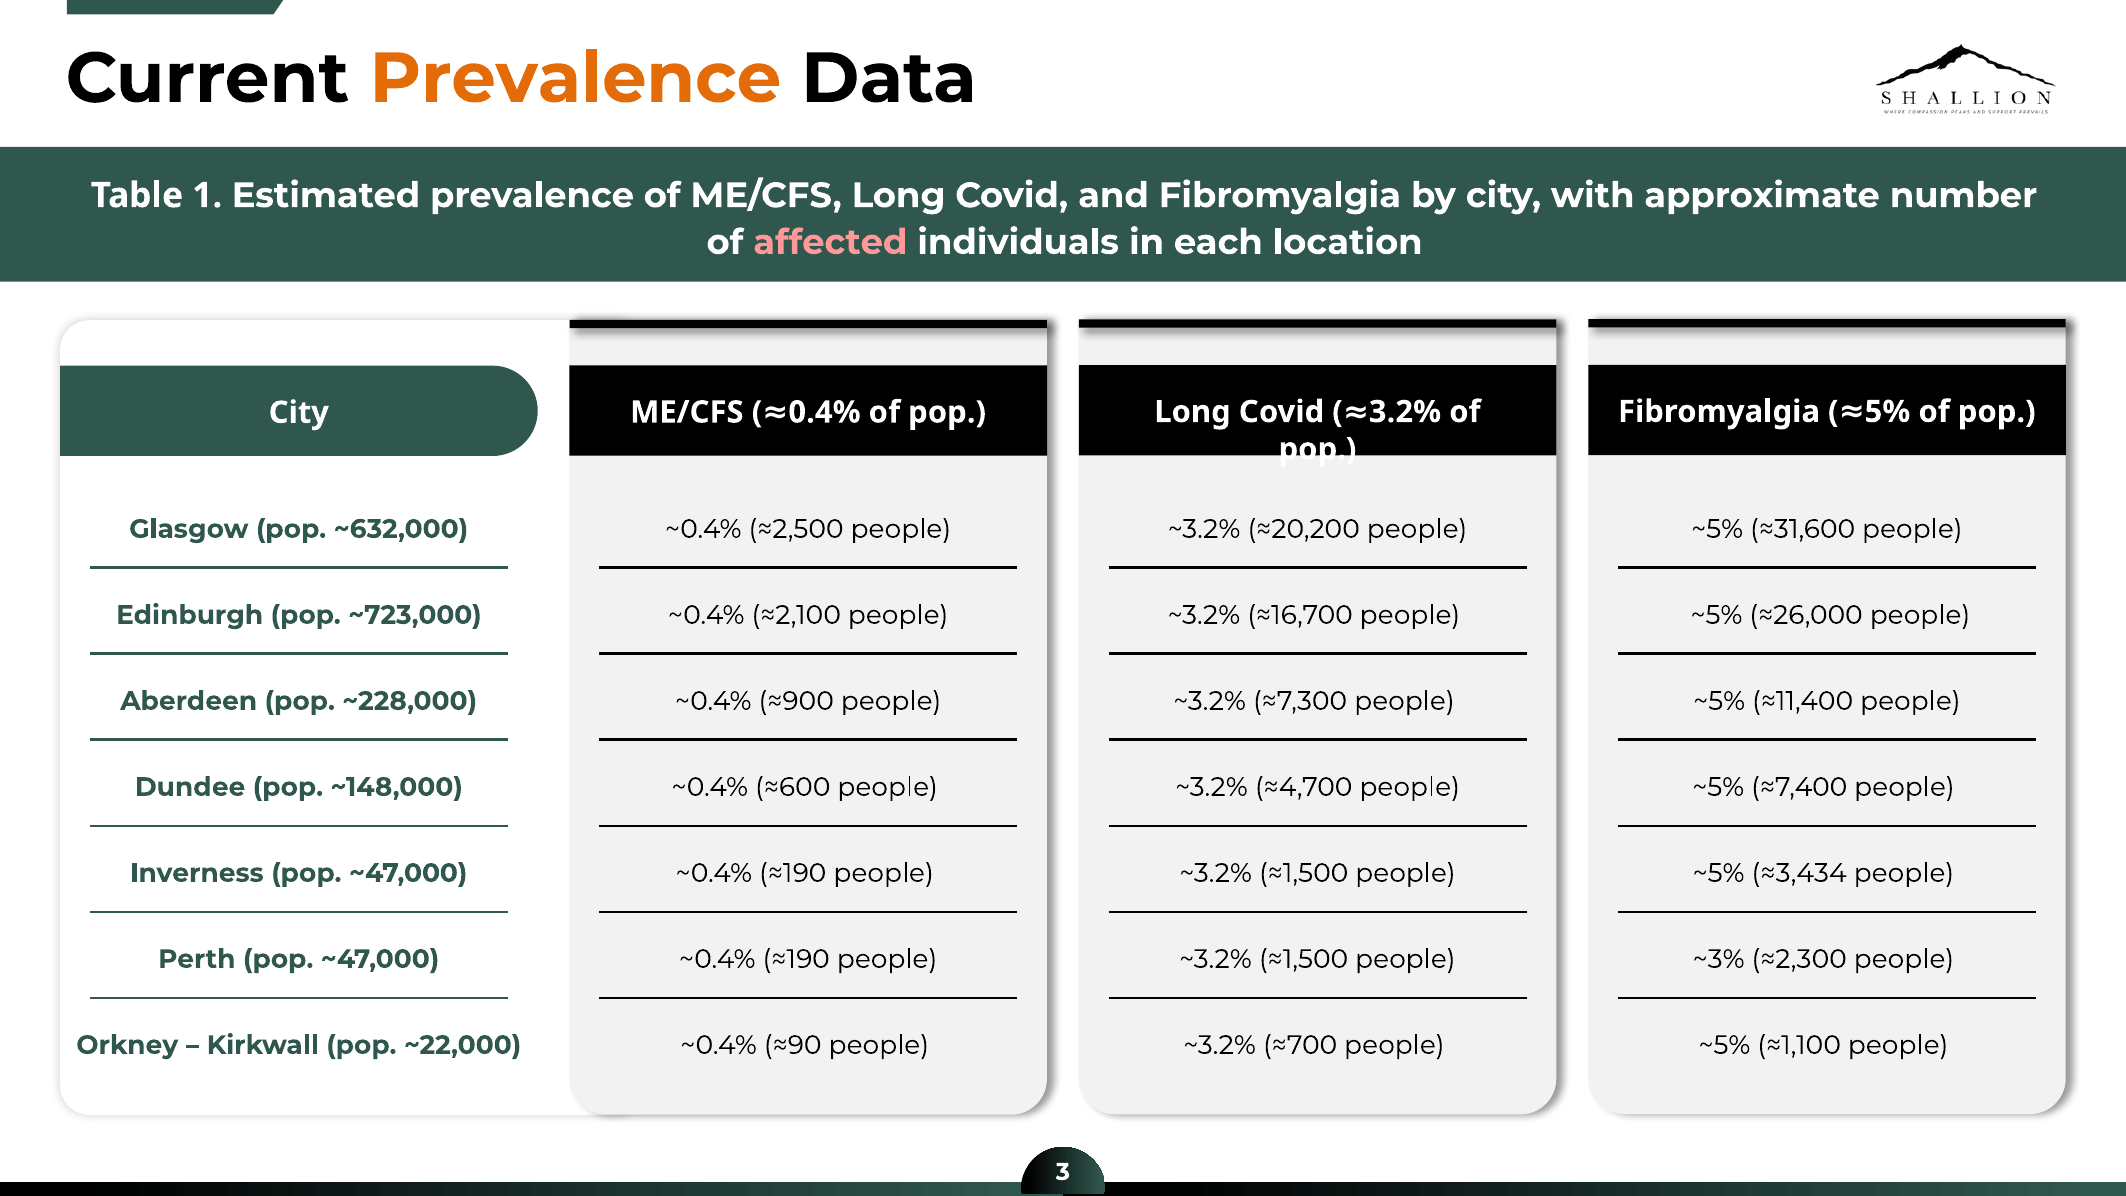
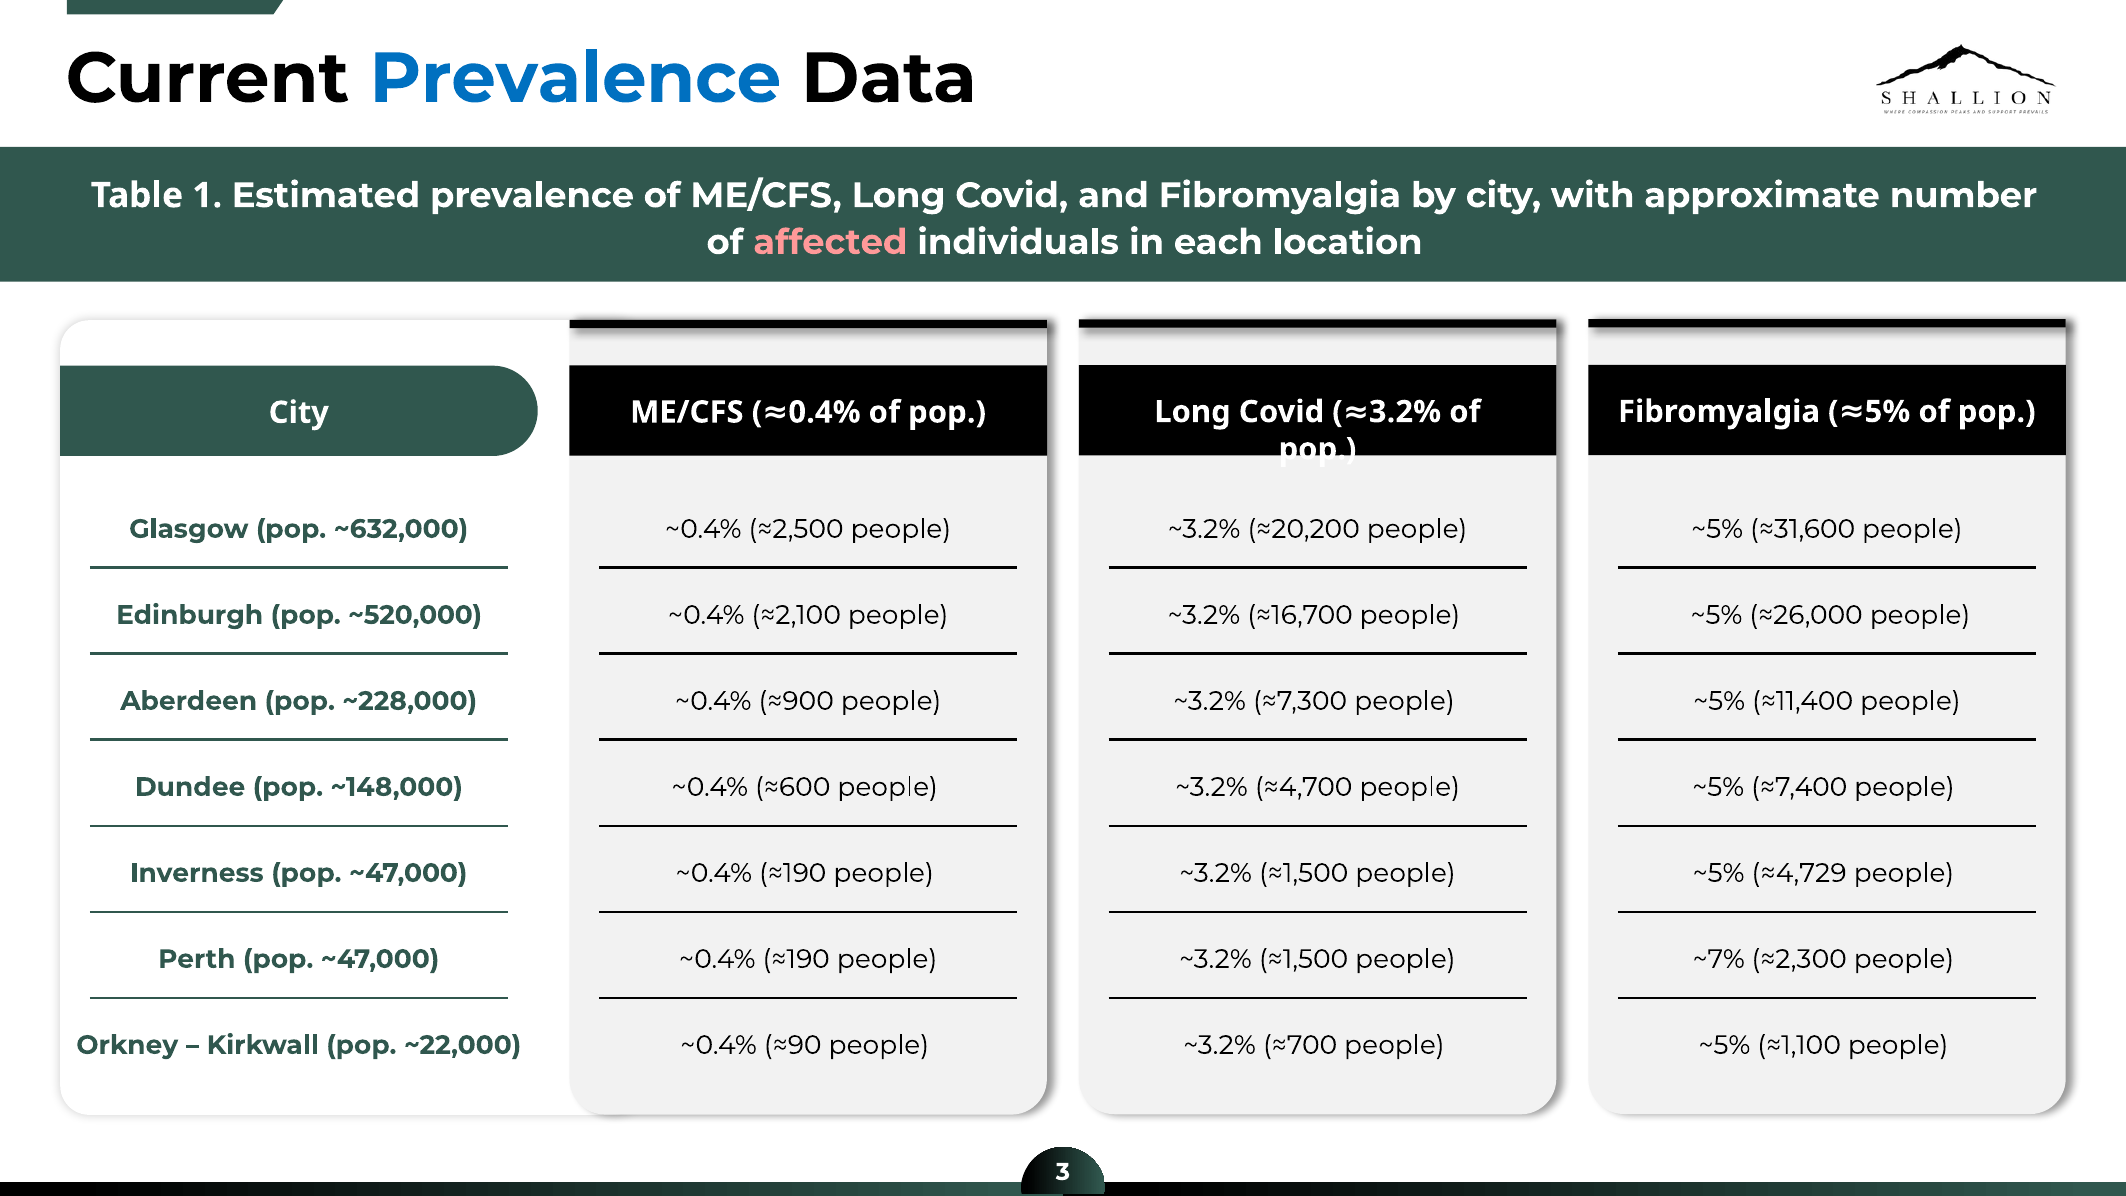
Prevalence at (575, 79) colour: orange -> blue
~723,000: ~723,000 -> ~520,000
≈3,434: ≈3,434 -> ≈4,729
~3%: ~3% -> ~7%
